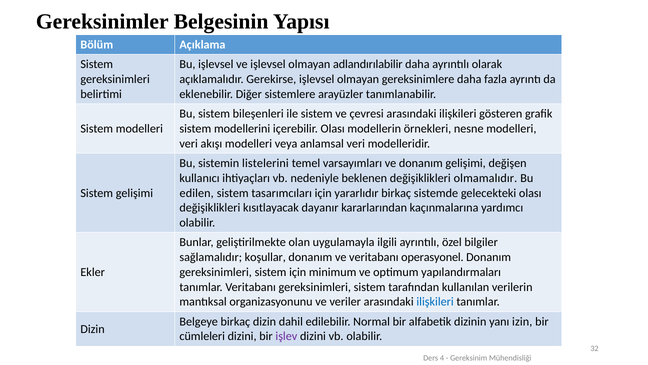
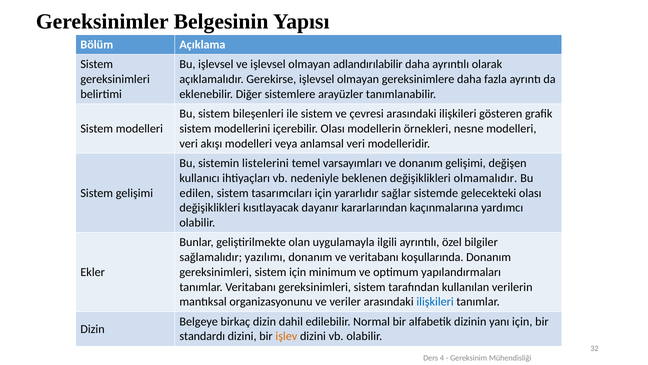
yararlıdır birkaç: birkaç -> sağlar
koşullar: koşullar -> yazılımı
operasyonel: operasyonel -> koşullarında
yanı izin: izin -> için
cümleleri: cümleleri -> standardı
işlev colour: purple -> orange
